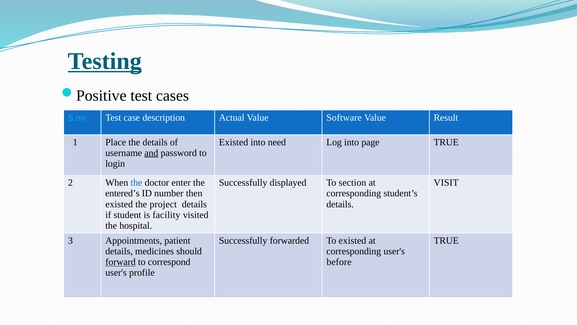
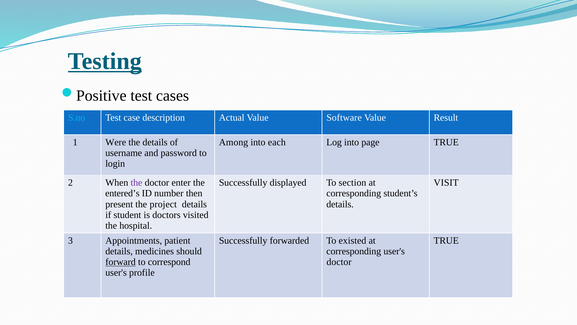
Place: Place -> Were
Existed at (234, 142): Existed -> Among
need: need -> each
and underline: present -> none
the at (136, 183) colour: blue -> purple
existed at (119, 204): existed -> present
facility: facility -> doctors
before at (339, 262): before -> doctor
